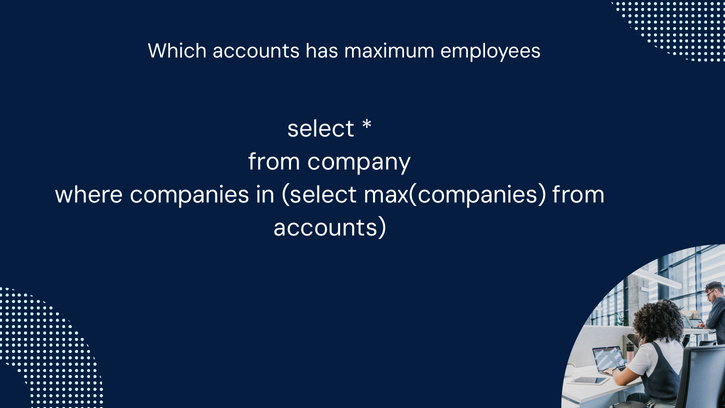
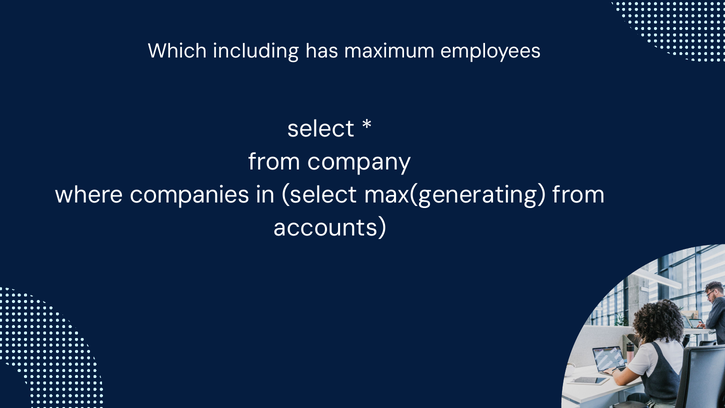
Which accounts: accounts -> including
max(companies: max(companies -> max(generating
